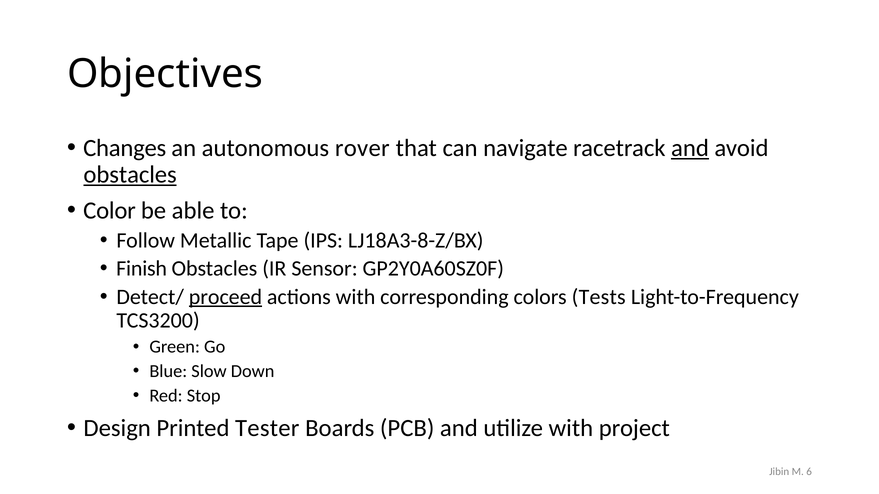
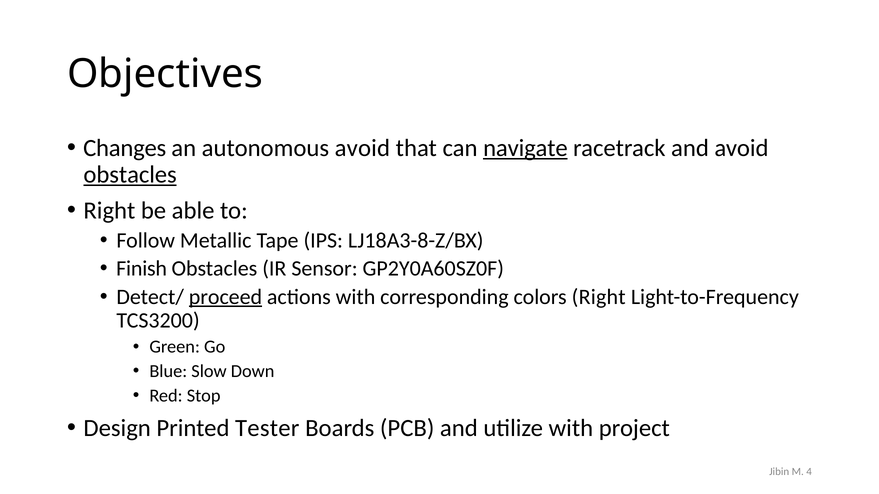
autonomous rover: rover -> avoid
navigate underline: none -> present
and at (690, 148) underline: present -> none
Color at (110, 211): Color -> Right
colors Tests: Tests -> Right
6: 6 -> 4
